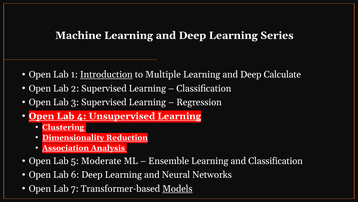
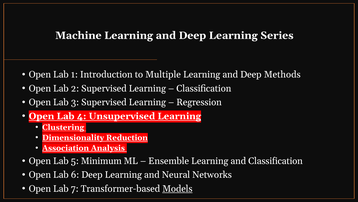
Introduction underline: present -> none
Calculate: Calculate -> Methods
Moderate: Moderate -> Minimum
